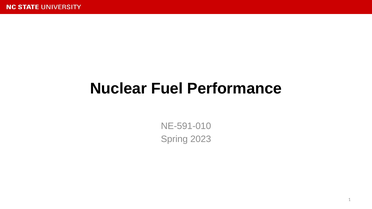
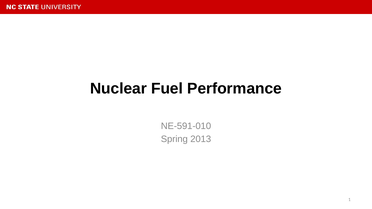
2023: 2023 -> 2013
